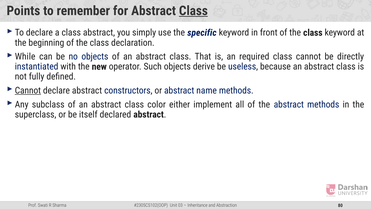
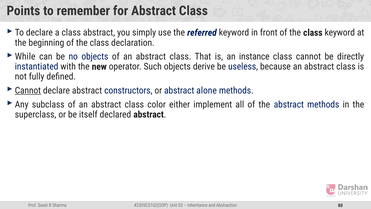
Class at (193, 11) underline: present -> none
specific: specific -> referred
required: required -> instance
name: name -> alone
